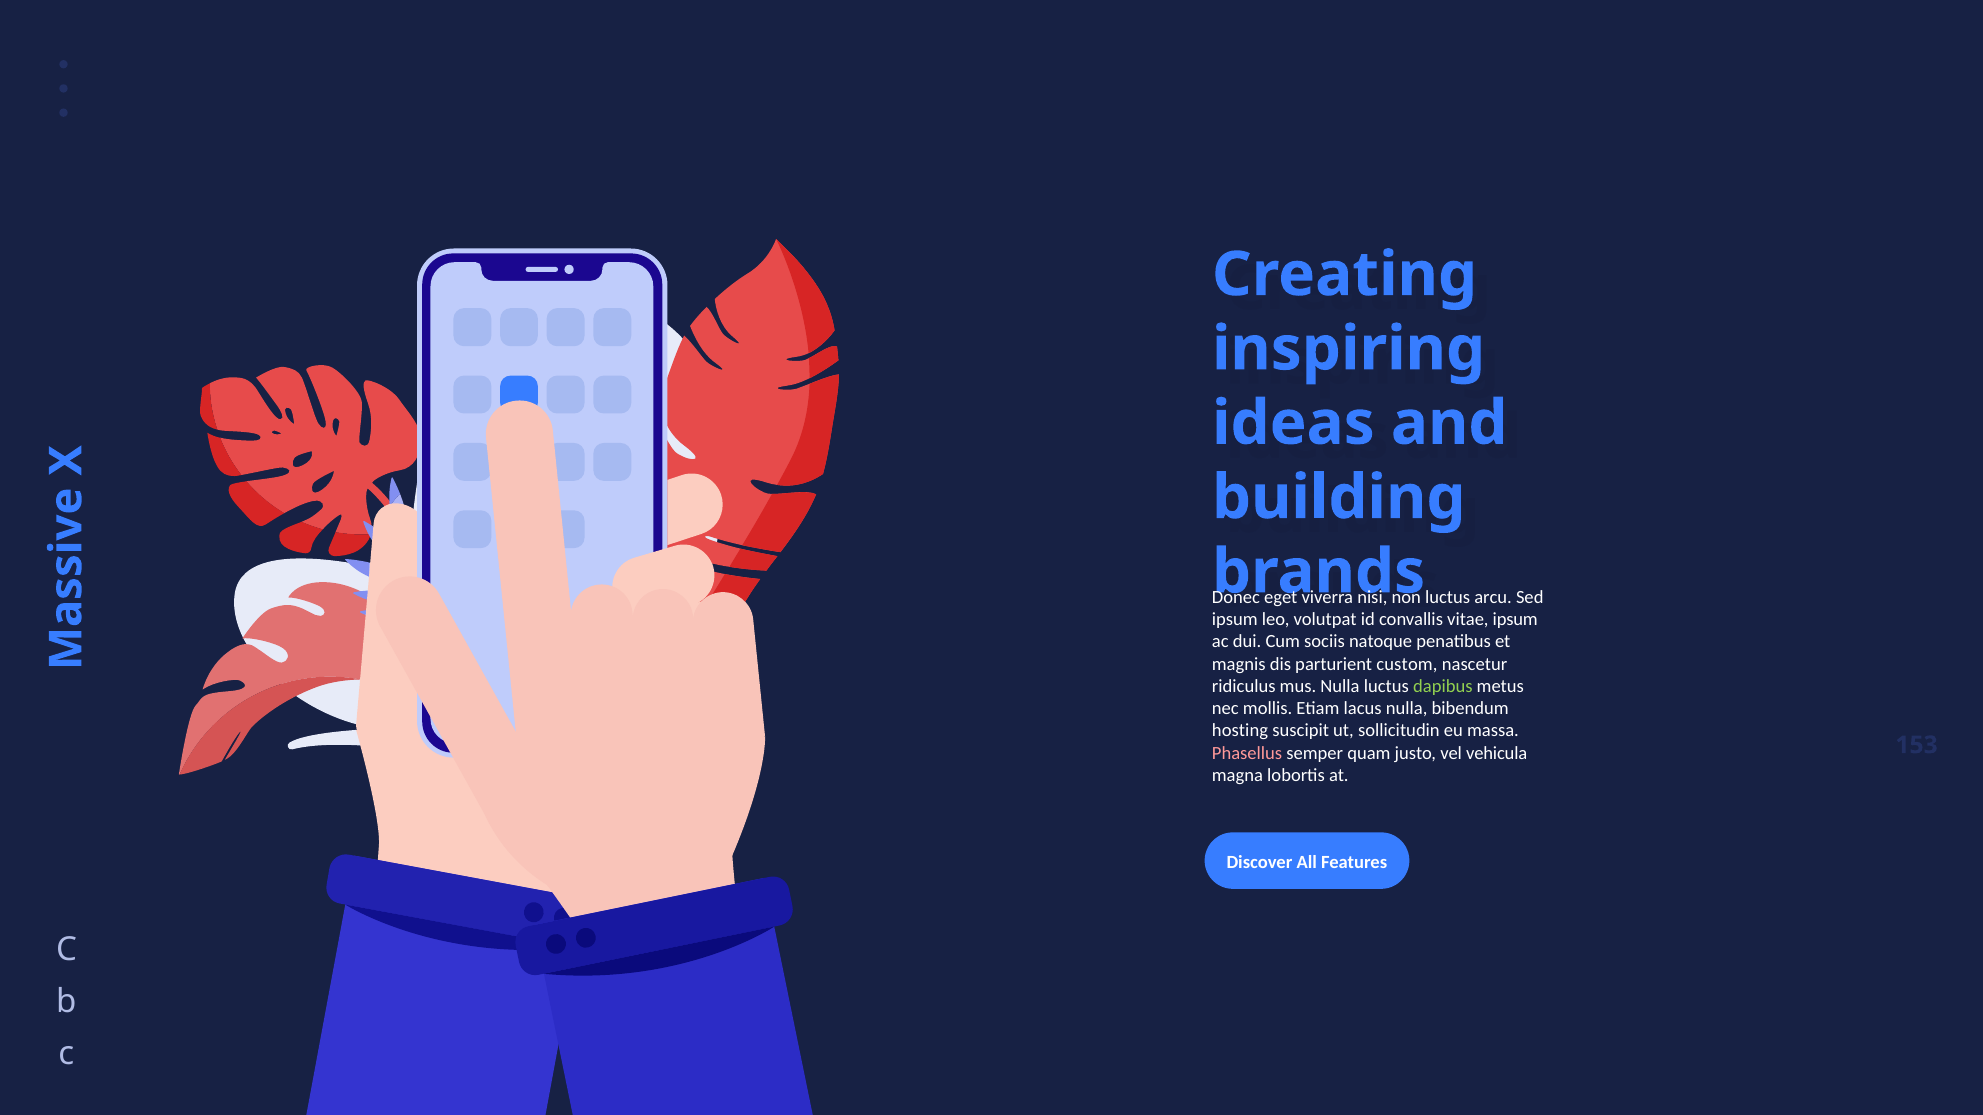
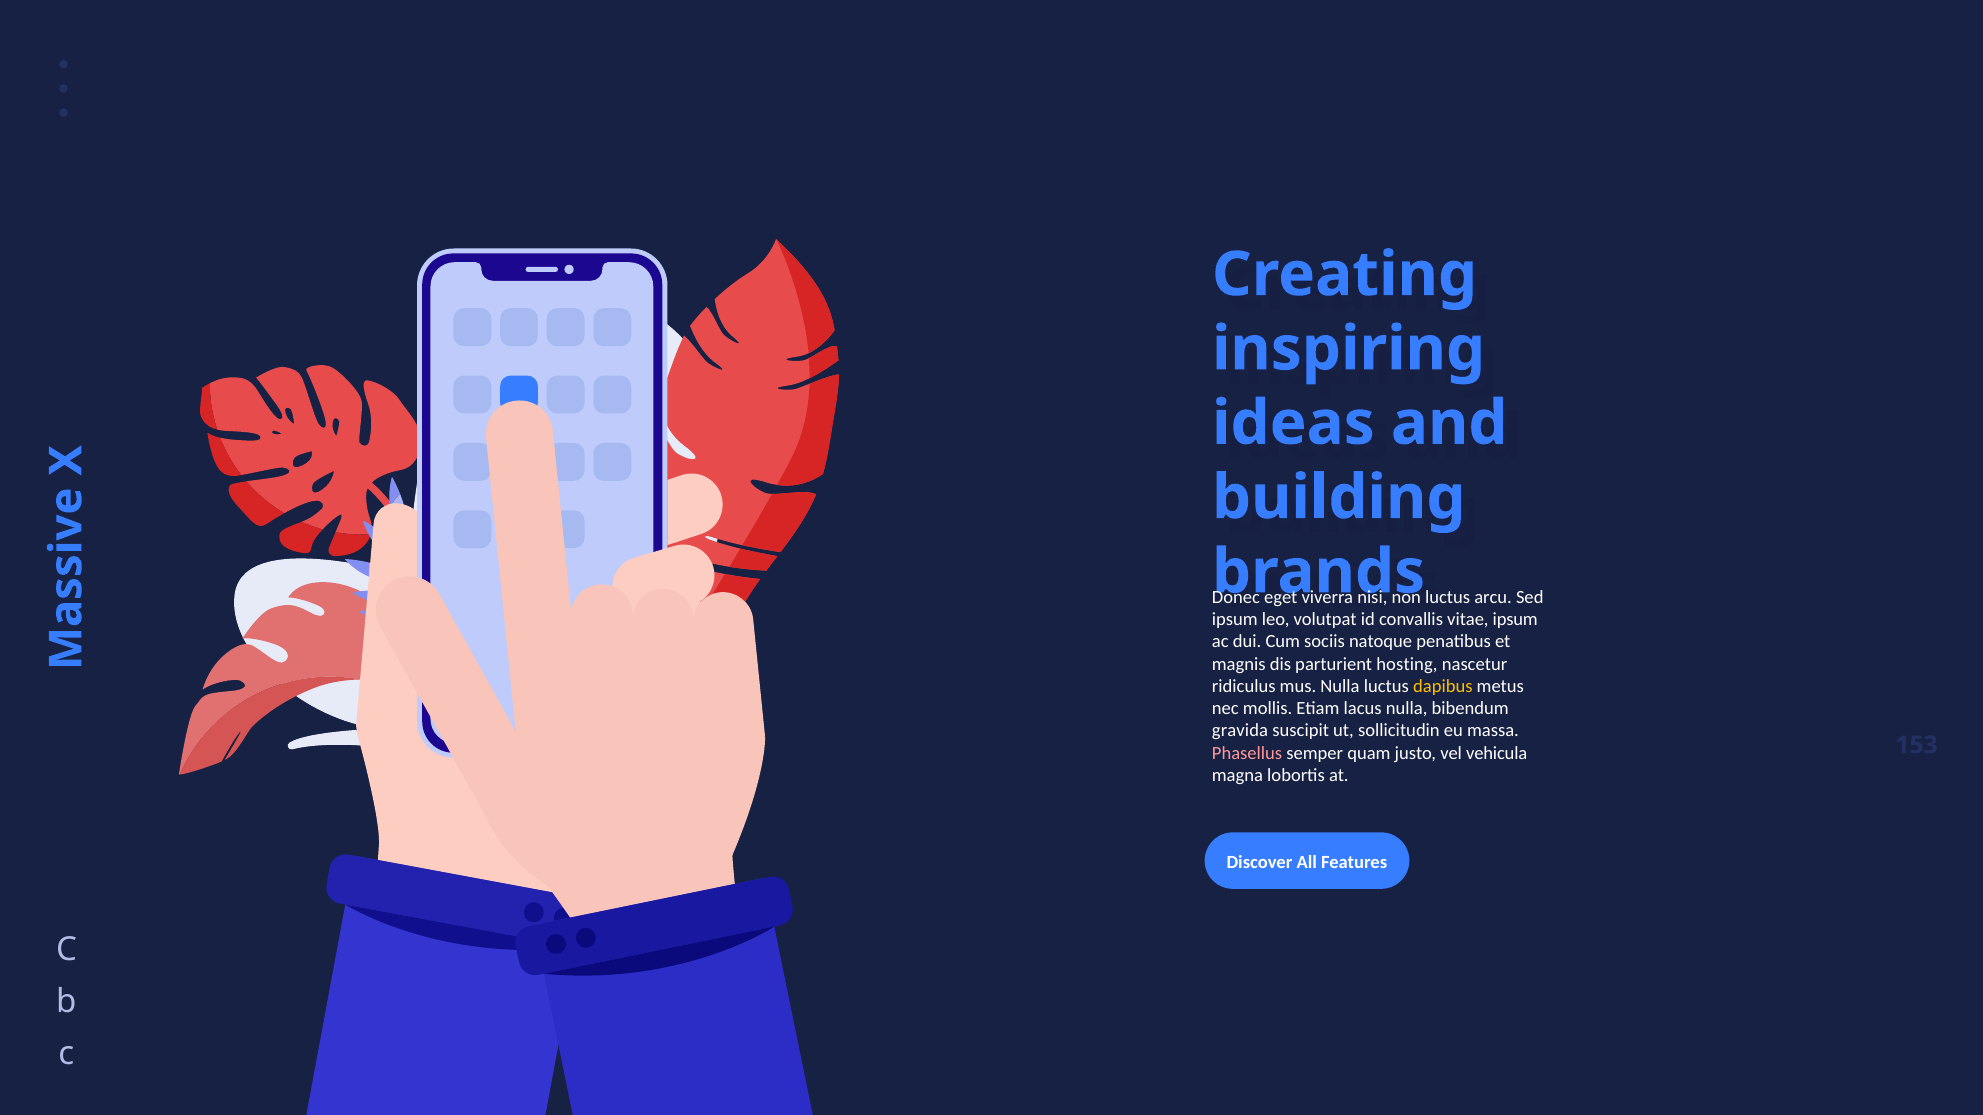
custom: custom -> hosting
dapibus colour: light green -> yellow
hosting: hosting -> gravida
